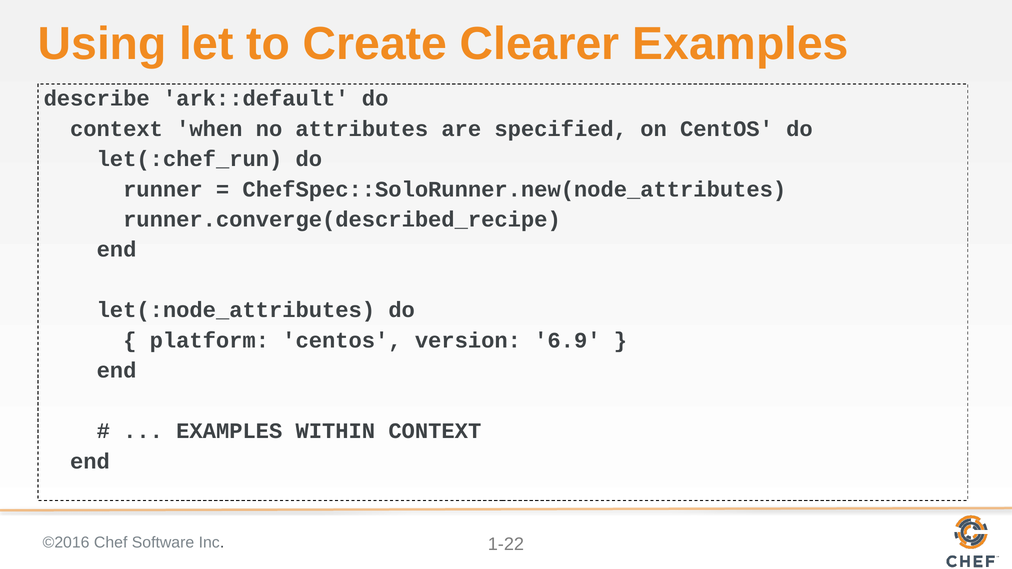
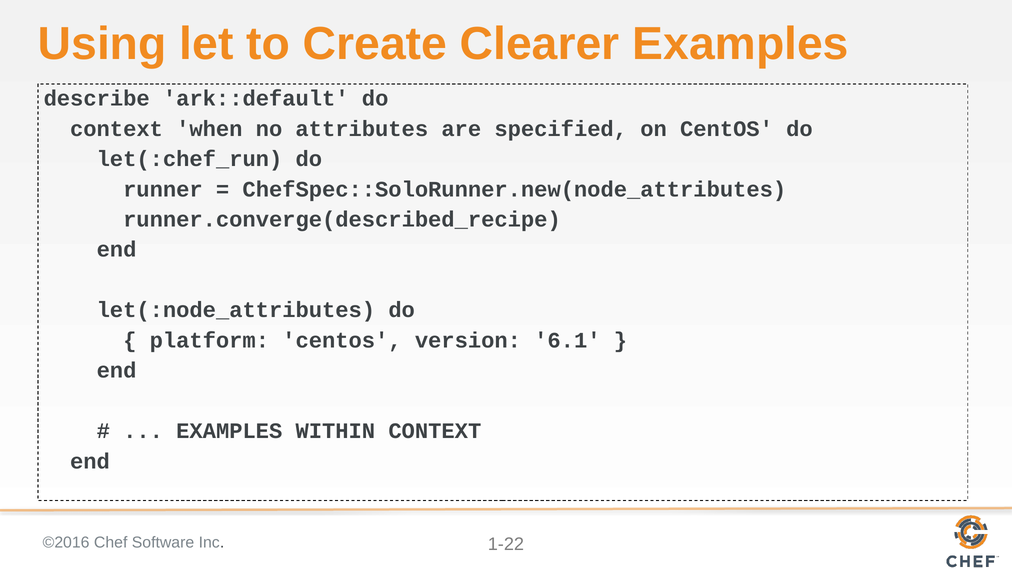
6.9: 6.9 -> 6.1
